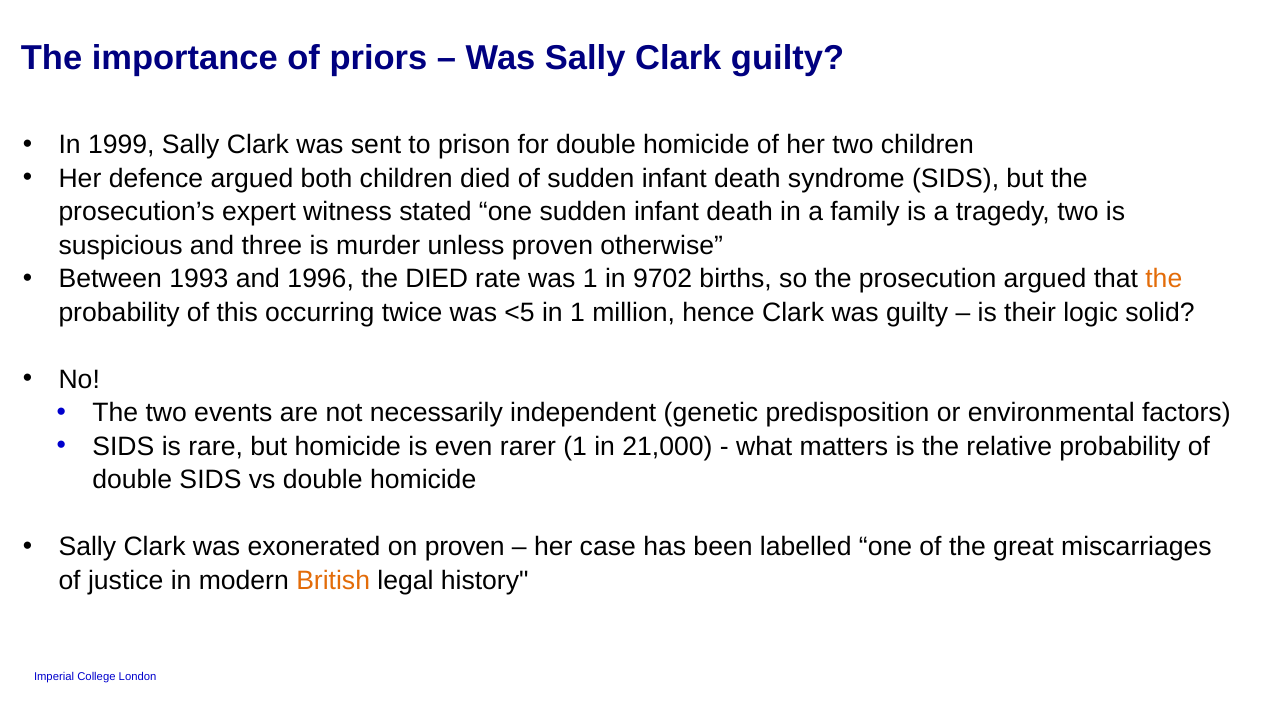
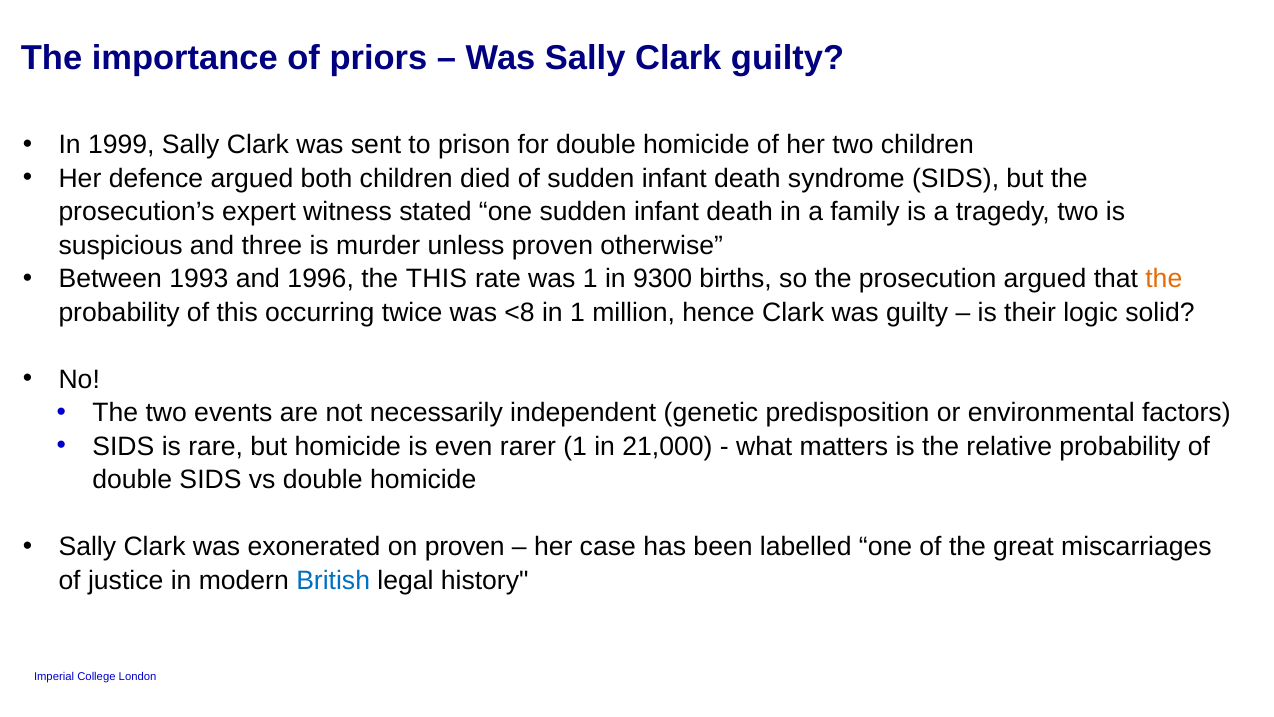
the DIED: DIED -> THIS
9702: 9702 -> 9300
<5: <5 -> <8
British colour: orange -> blue
